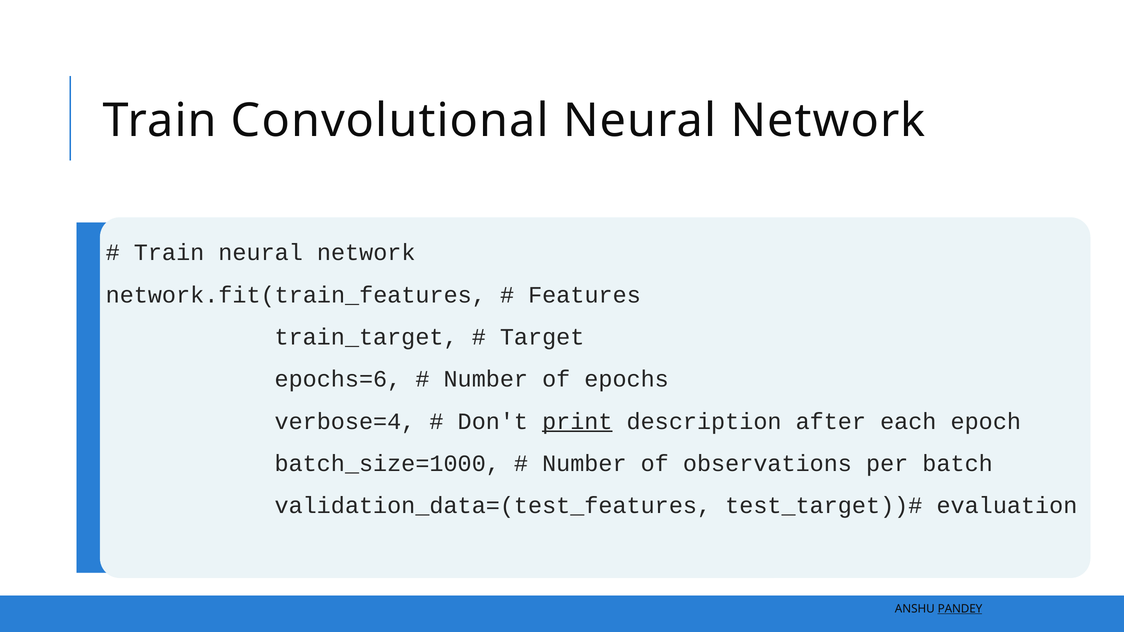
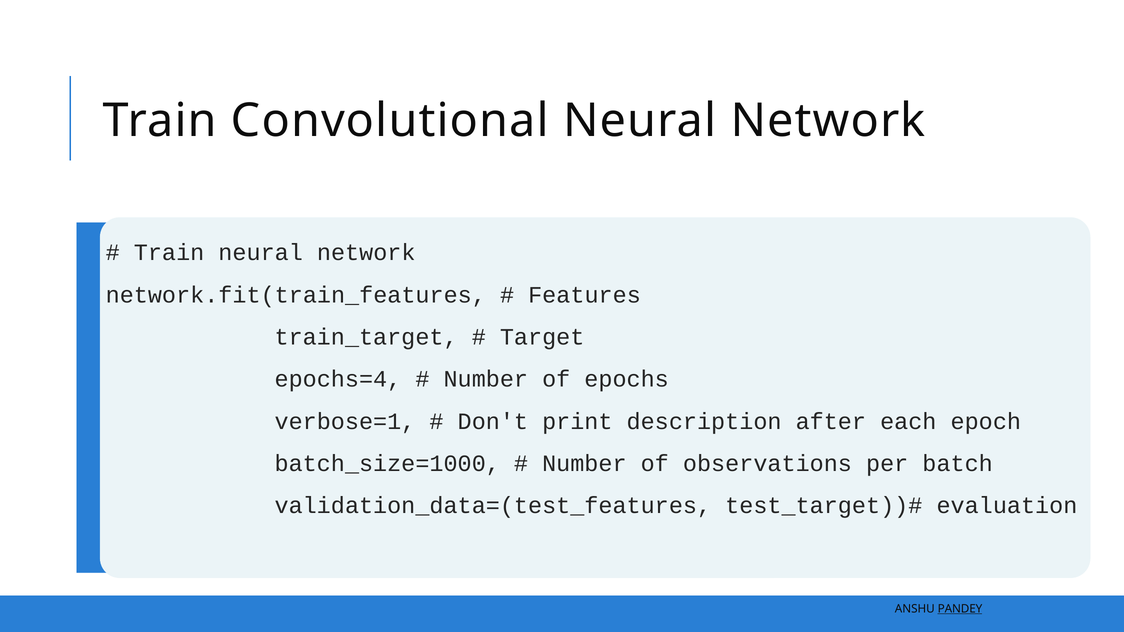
epochs=6: epochs=6 -> epochs=4
verbose=4: verbose=4 -> verbose=1
print underline: present -> none
